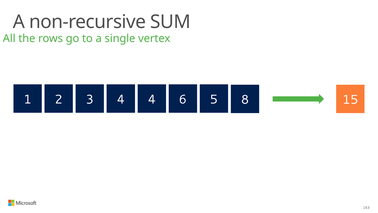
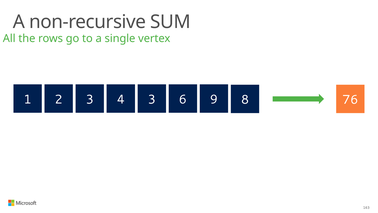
4 4: 4 -> 3
5: 5 -> 9
15: 15 -> 76
